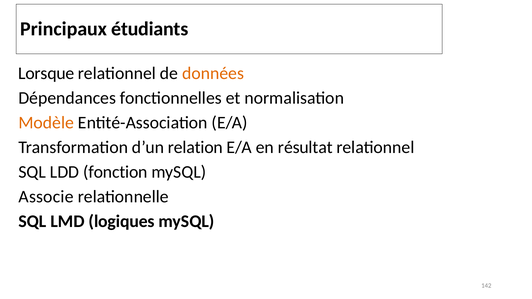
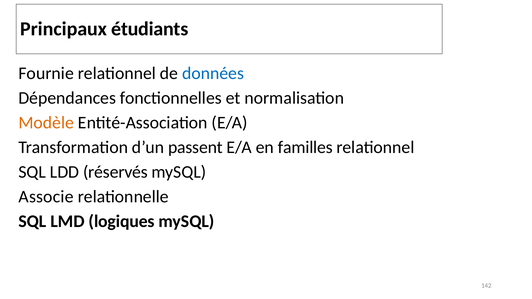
Lorsque: Lorsque -> Fournie
données colour: orange -> blue
relation: relation -> passent
résultat: résultat -> familles
fonction: fonction -> réservés
